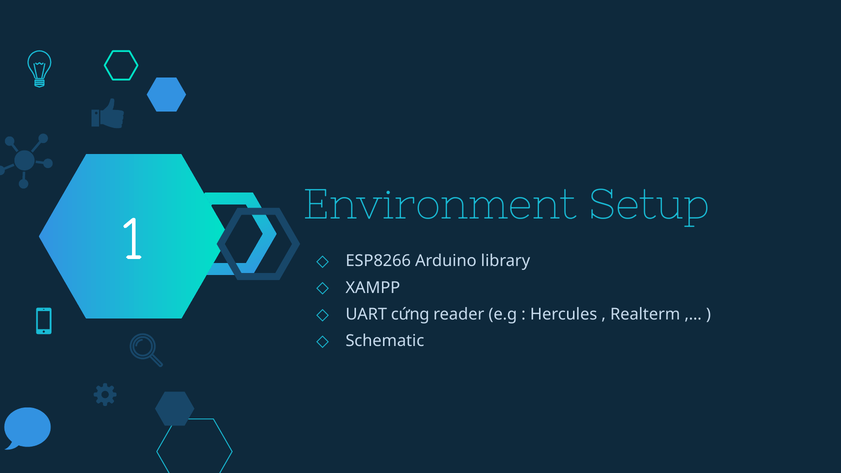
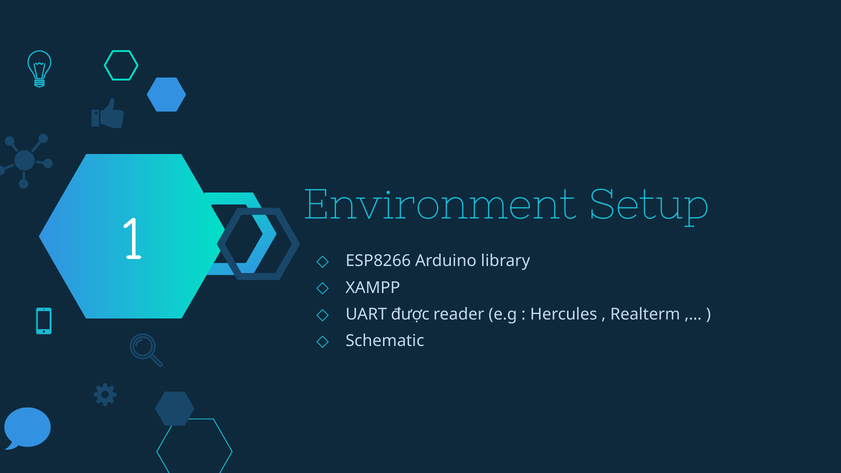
cứng: cứng -> được
